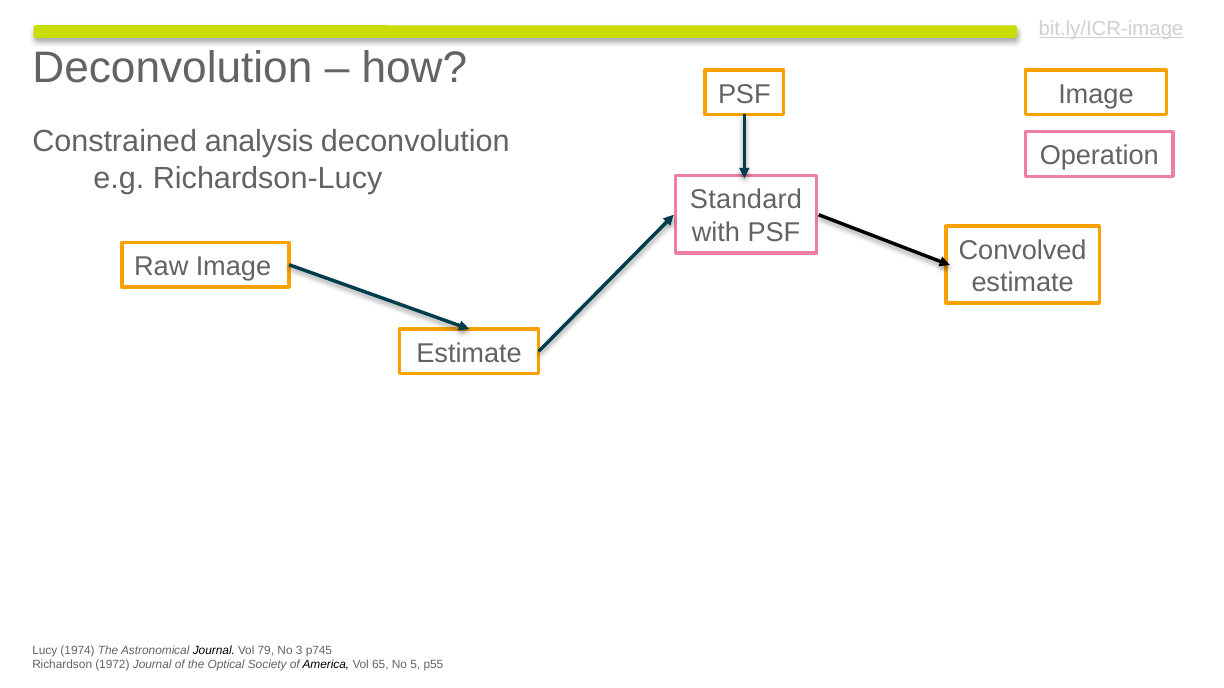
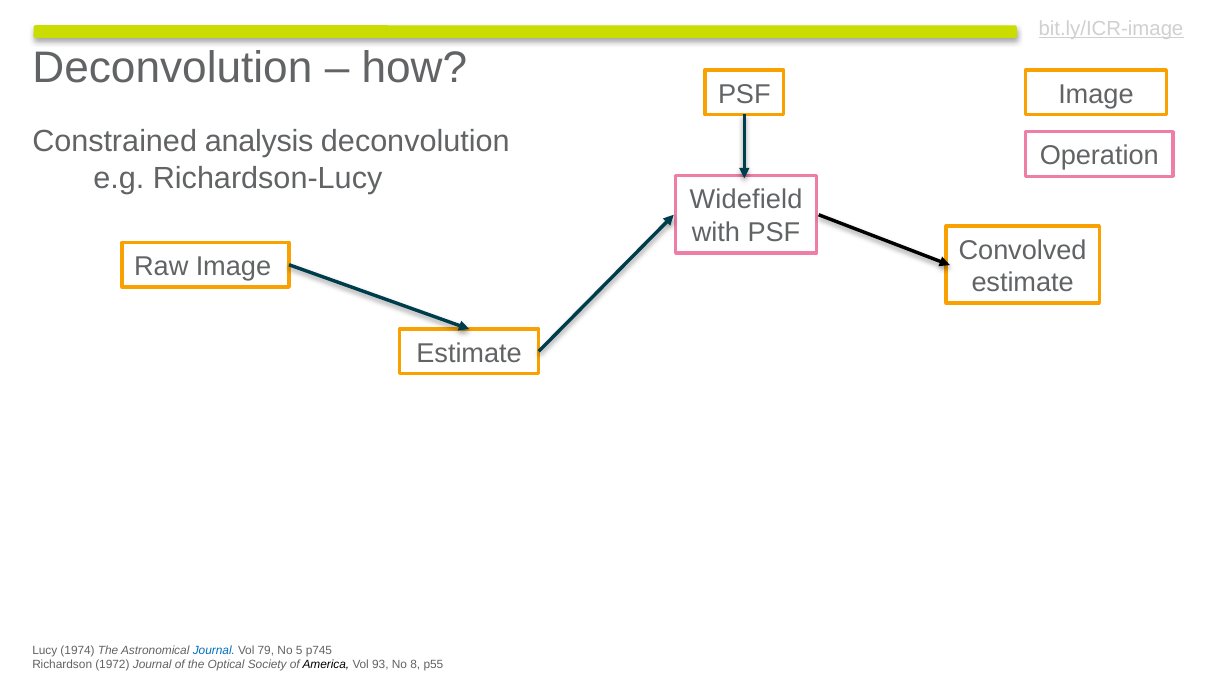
Standard: Standard -> Widefield
Journal at (214, 651) colour: black -> blue
3: 3 -> 5
65: 65 -> 93
5: 5 -> 8
